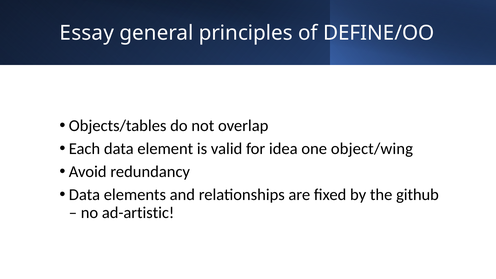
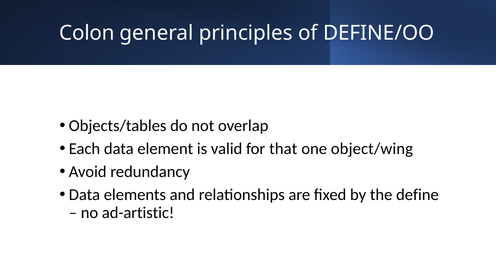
Essay: Essay -> Colon
idea: idea -> that
github: github -> define
